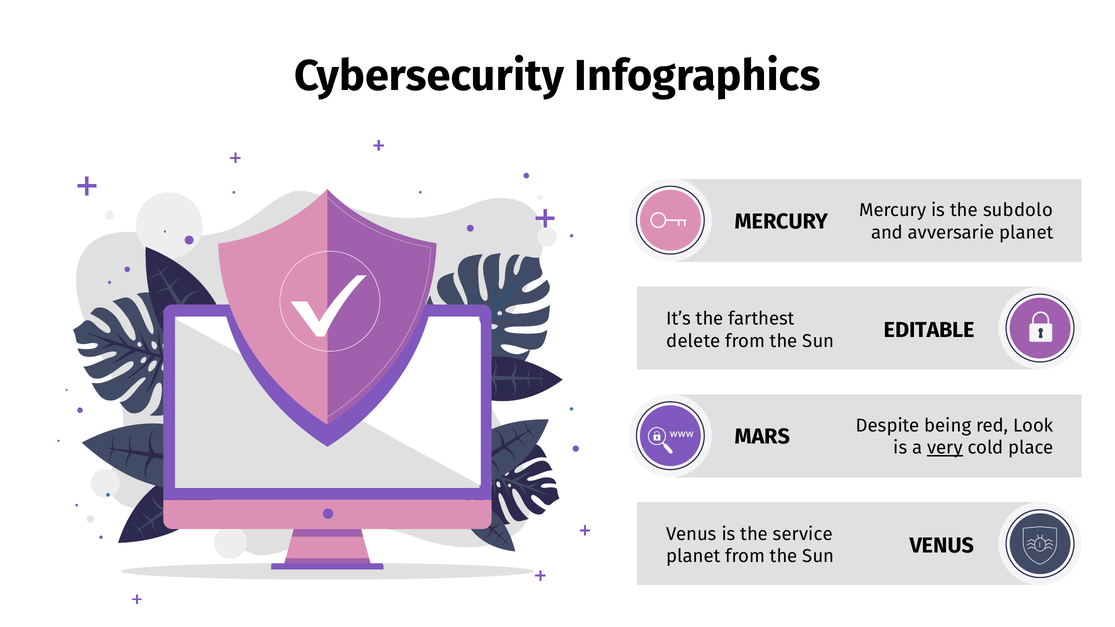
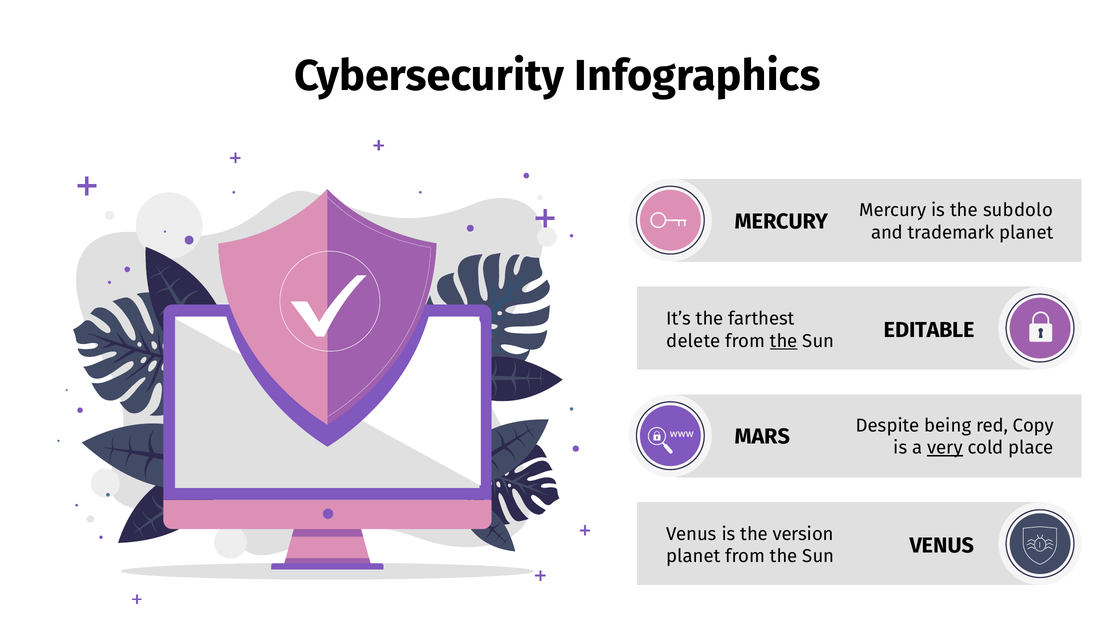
avversarie: avversarie -> trademark
the at (784, 341) underline: none -> present
Look: Look -> Copy
service: service -> version
